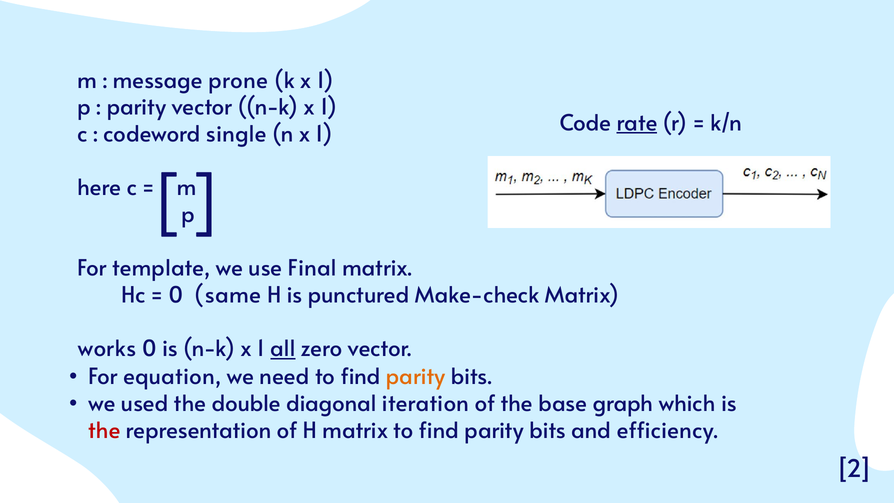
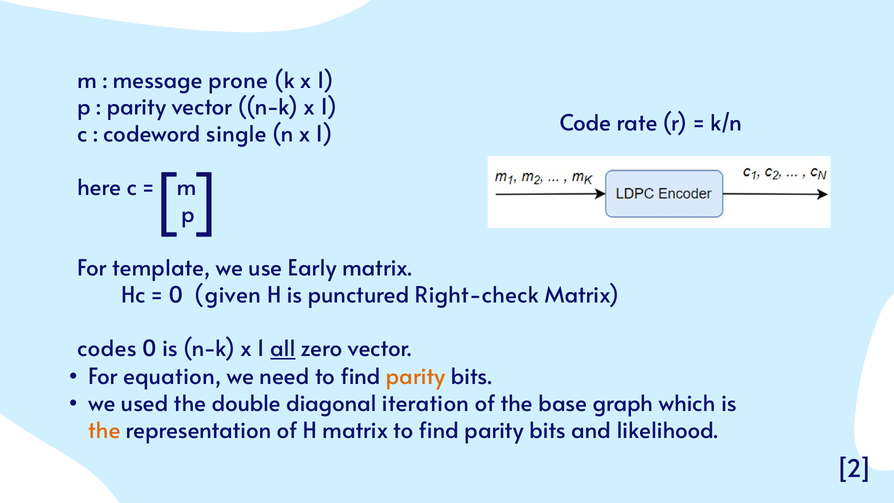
rate underline: present -> none
Final: Final -> Early
same: same -> given
Make-check: Make-check -> Right-check
works: works -> codes
the at (104, 431) colour: red -> orange
efficiency: efficiency -> likelihood
